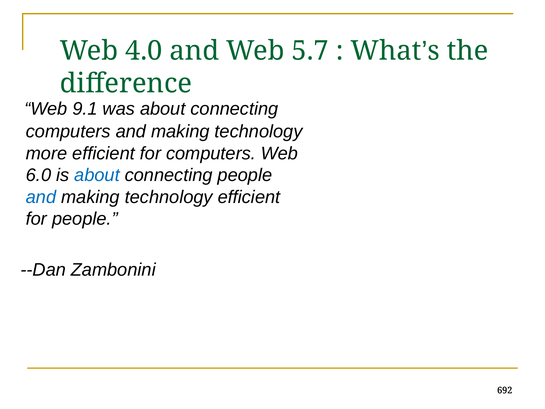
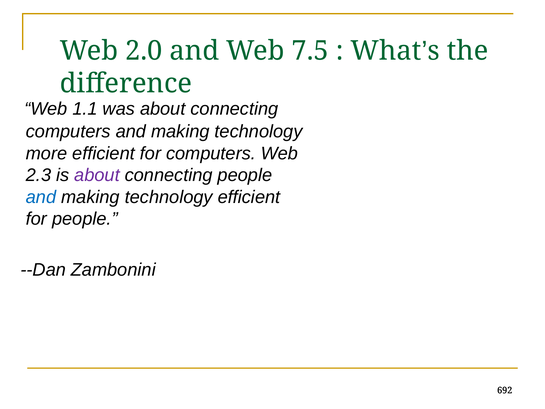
4.0: 4.0 -> 2.0
5.7: 5.7 -> 7.5
9.1: 9.1 -> 1.1
6.0: 6.0 -> 2.3
about at (97, 175) colour: blue -> purple
